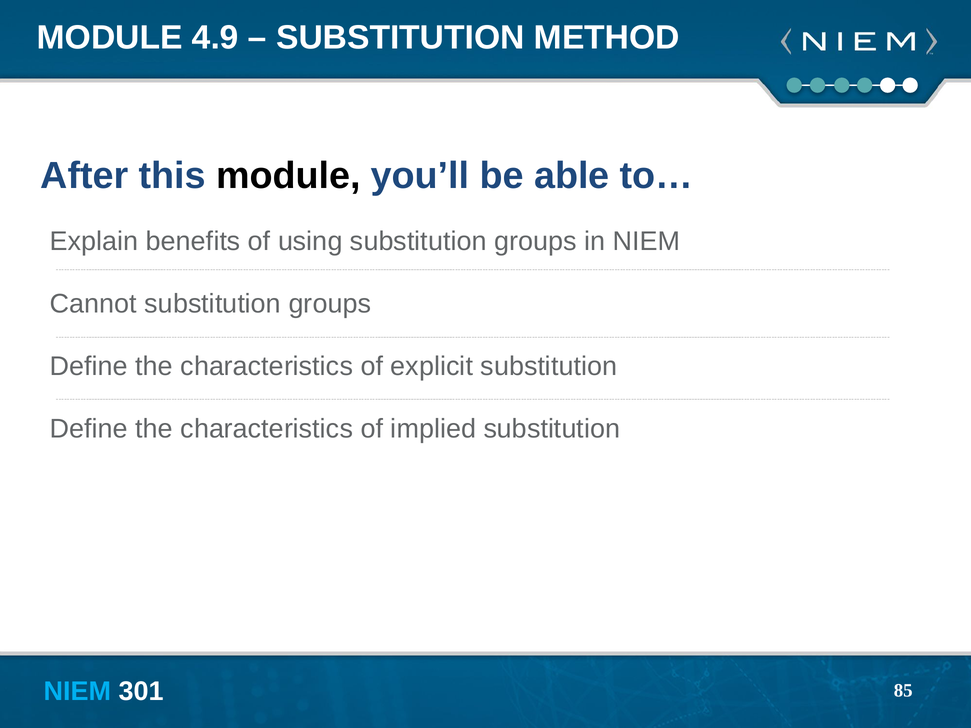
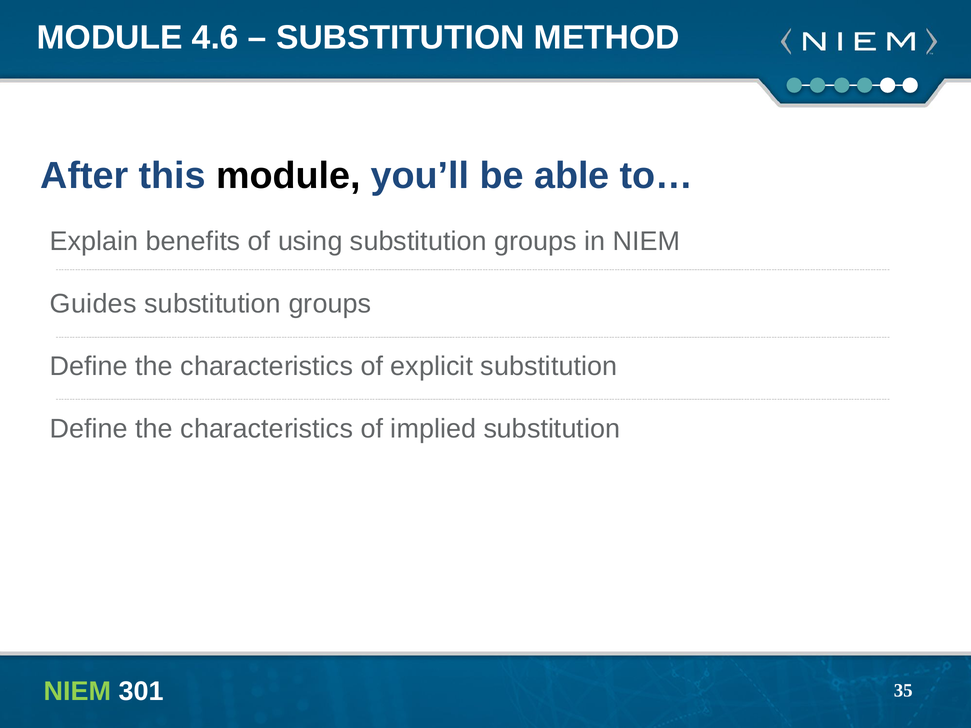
4.9: 4.9 -> 4.6
Cannot: Cannot -> Guides
NIEM at (78, 691) colour: light blue -> light green
85: 85 -> 35
